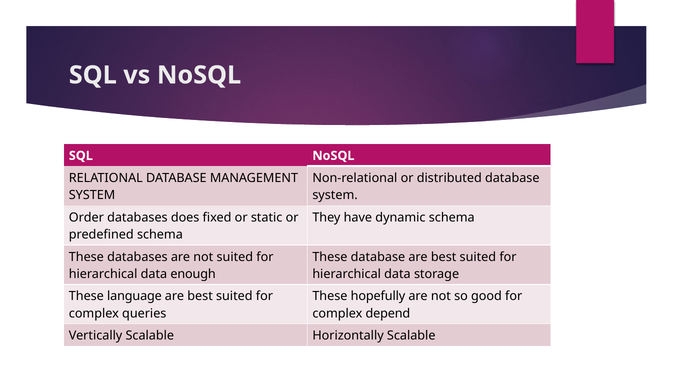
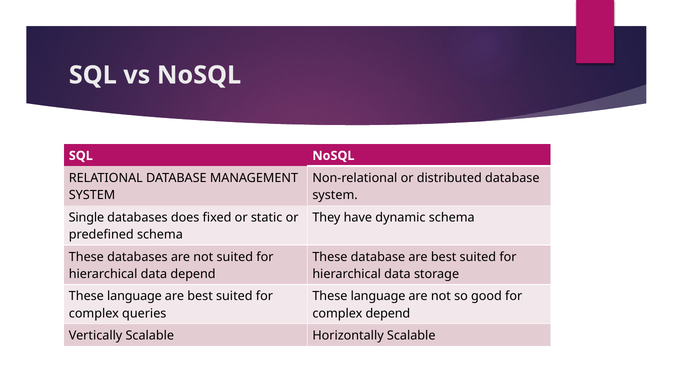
Order: Order -> Single
data enough: enough -> depend
hopefully at (378, 296): hopefully -> language
